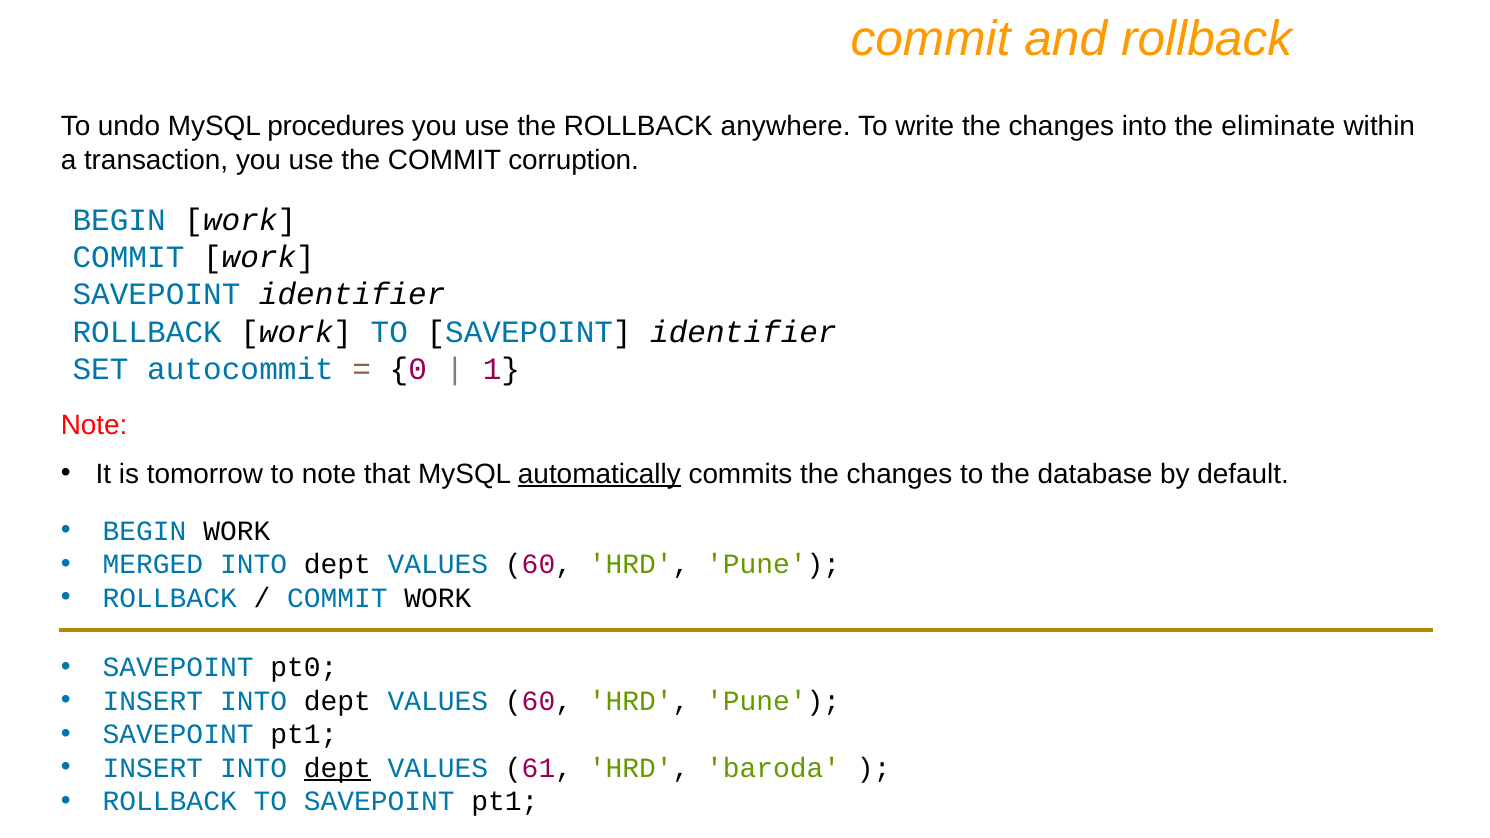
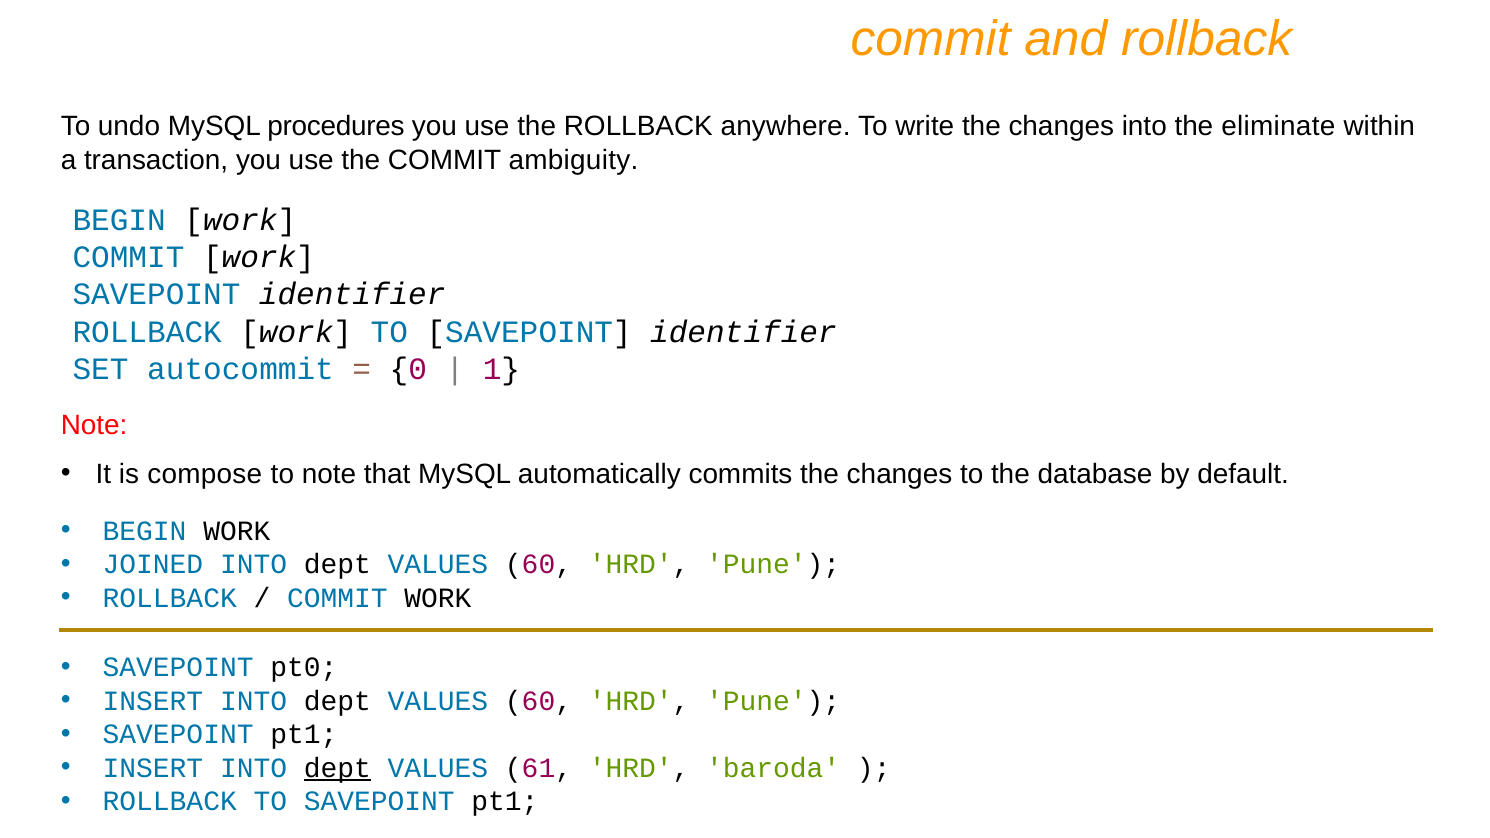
corruption: corruption -> ambiguity
tomorrow: tomorrow -> compose
automatically underline: present -> none
MERGED: MERGED -> JOINED
